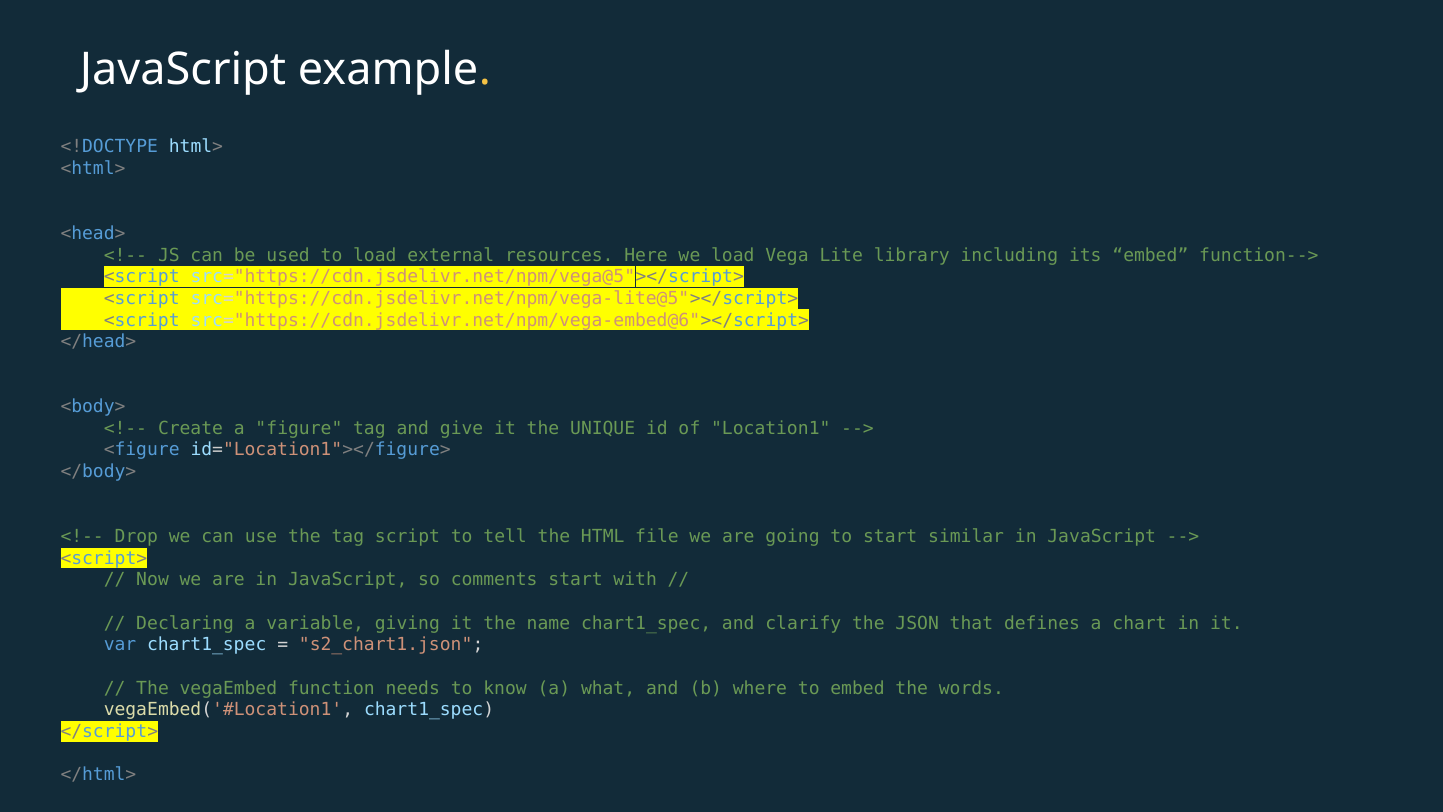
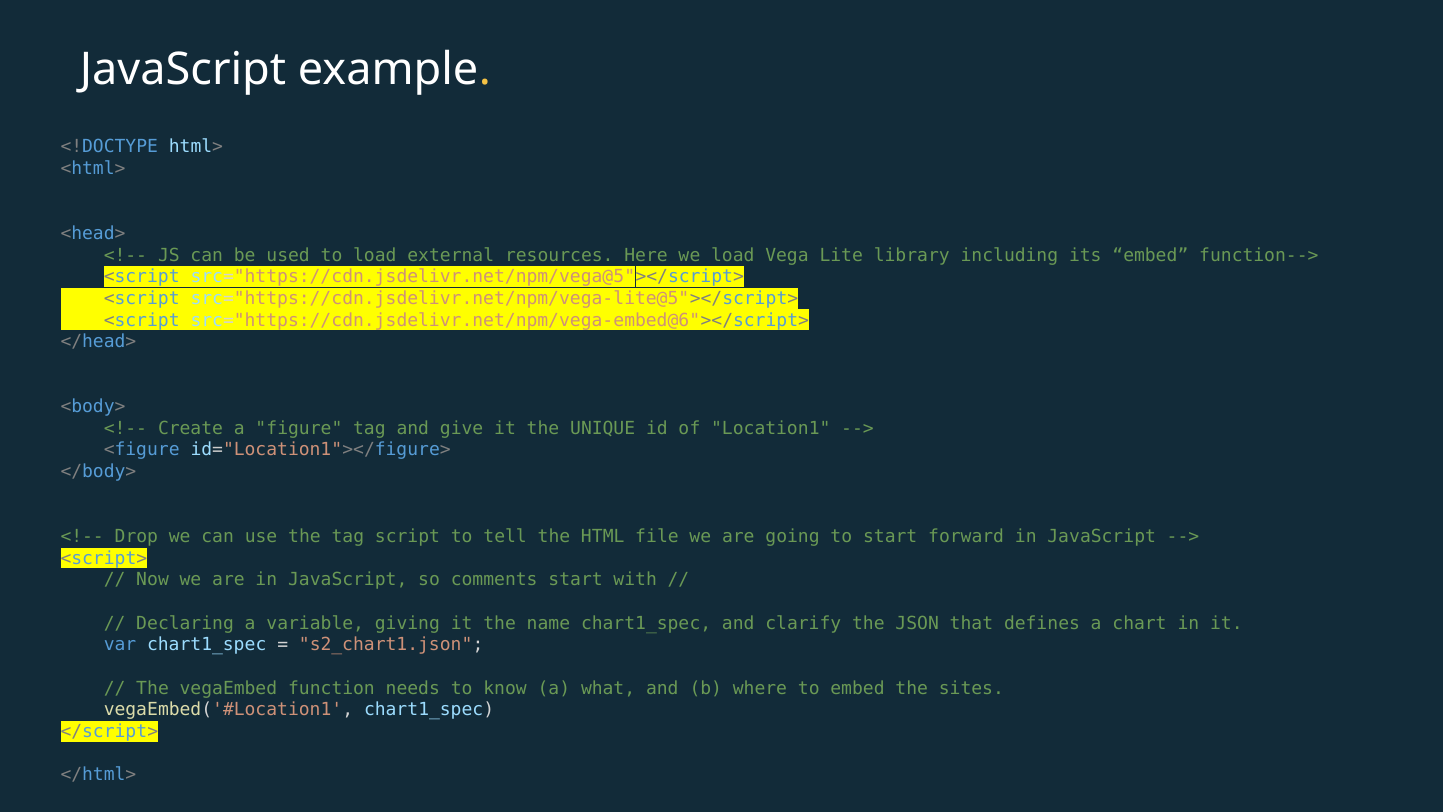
similar: similar -> forward
words: words -> sites
